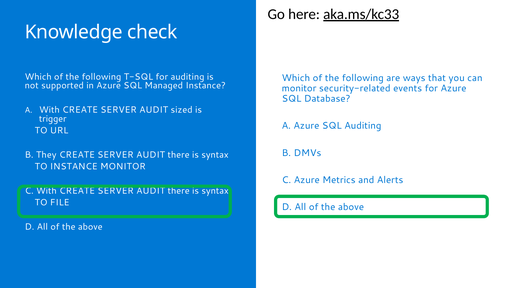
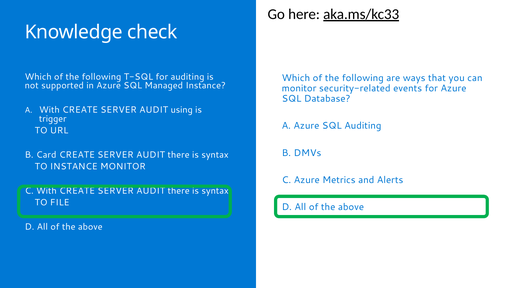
sized: sized -> using
They: They -> Card
